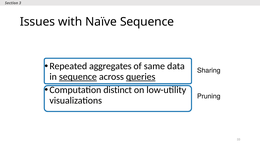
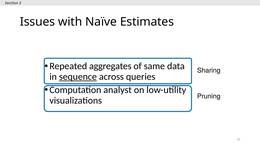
Naïve Sequence: Sequence -> Estimates
queries underline: present -> none
distinct: distinct -> analyst
